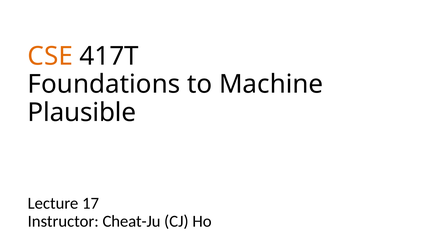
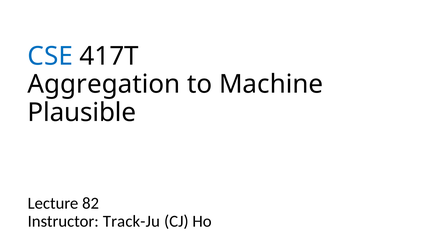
CSE colour: orange -> blue
Foundations: Foundations -> Aggregation
17: 17 -> 82
Cheat-Ju: Cheat-Ju -> Track-Ju
